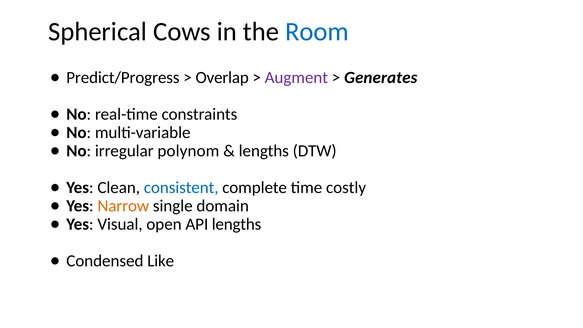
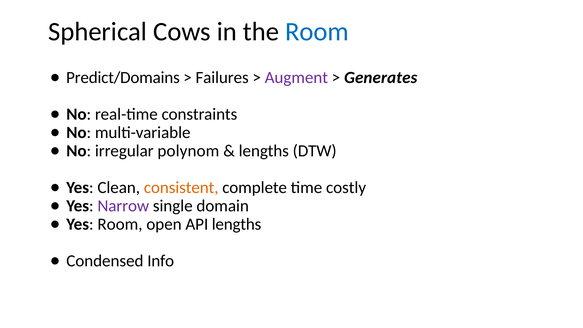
Predict/Progress: Predict/Progress -> Predict/Domains
Overlap: Overlap -> Failures
consistent colour: blue -> orange
Narrow colour: orange -> purple
Yes Visual: Visual -> Room
Like: Like -> Info
